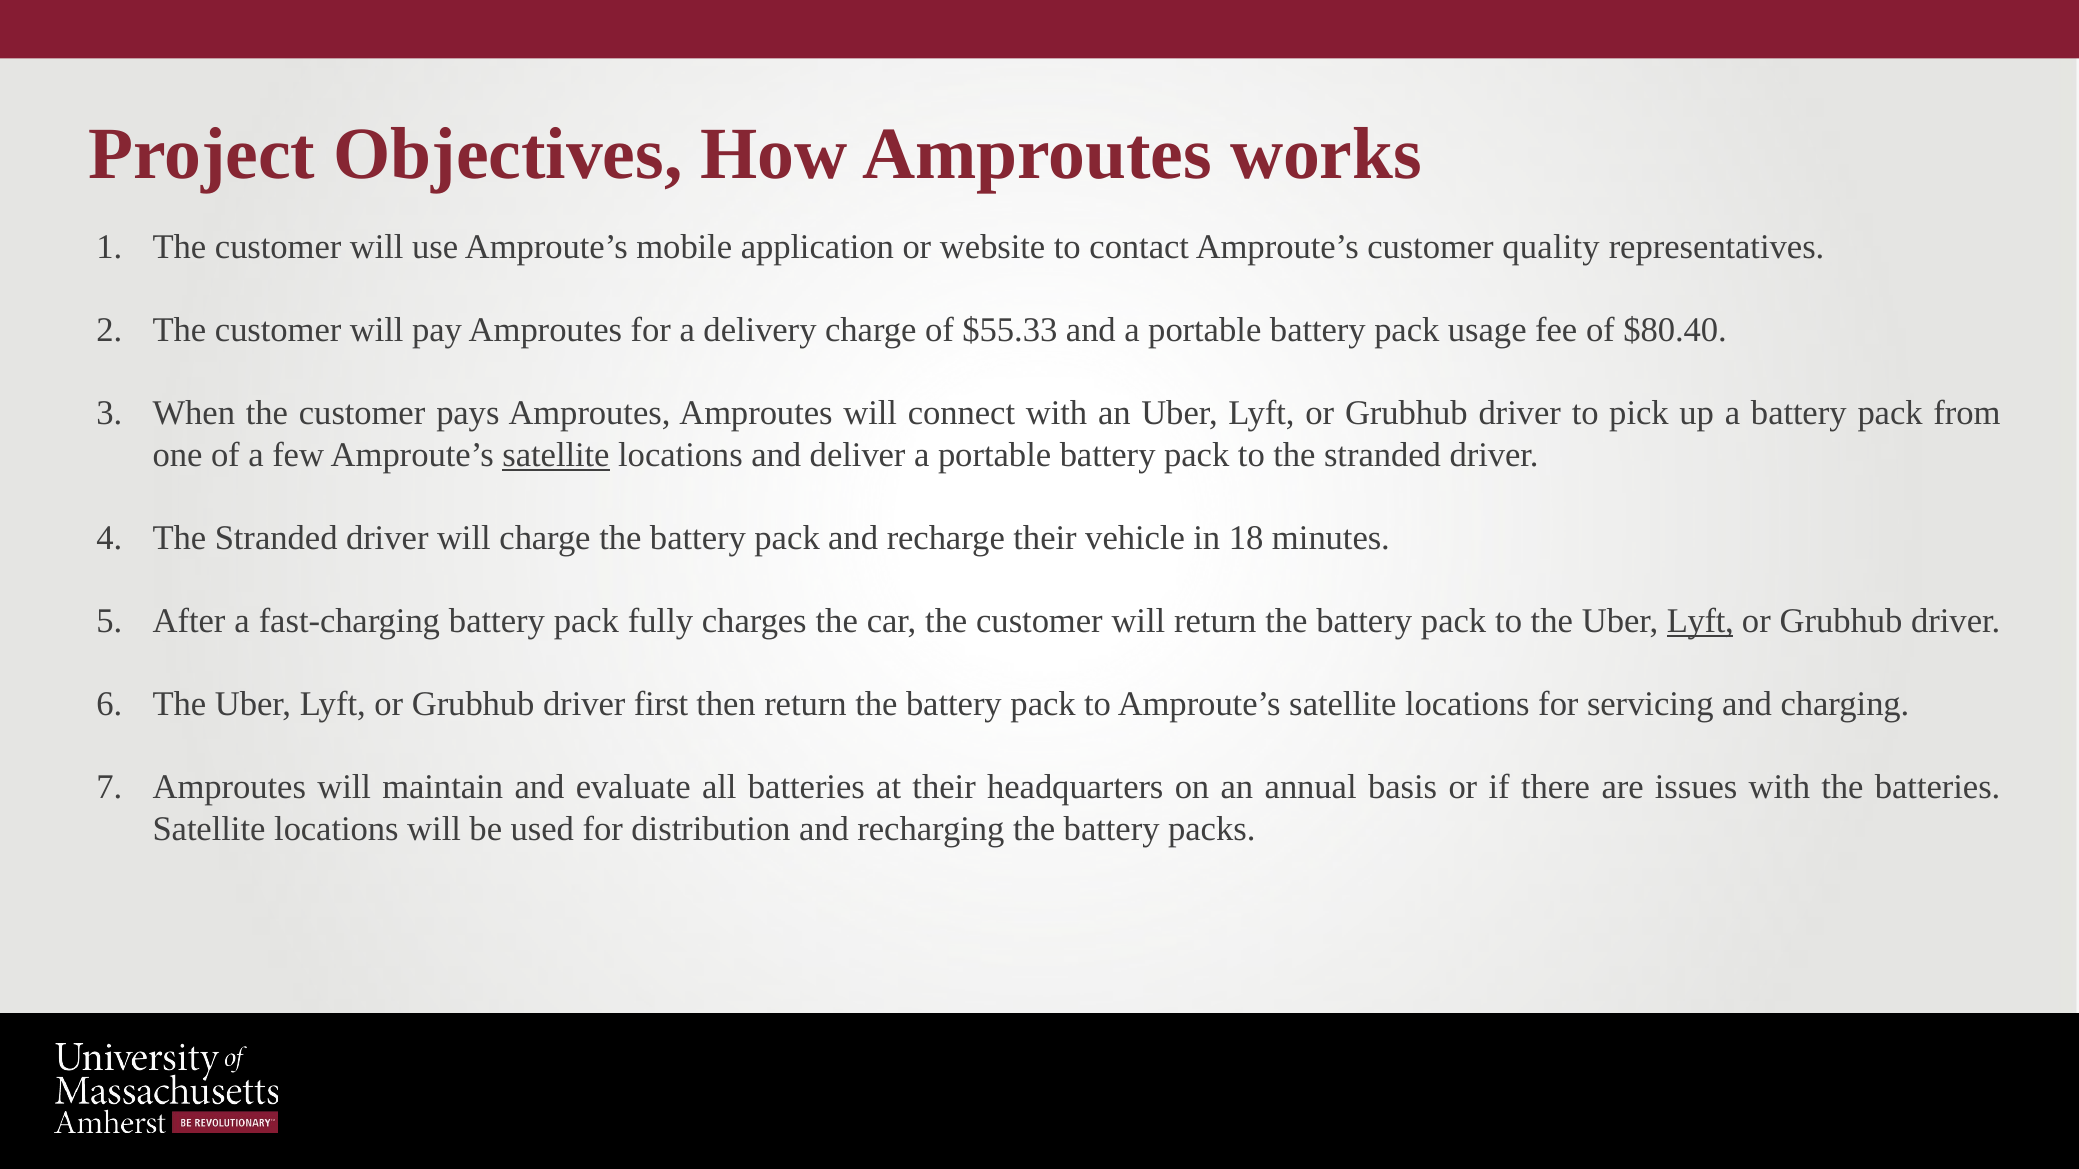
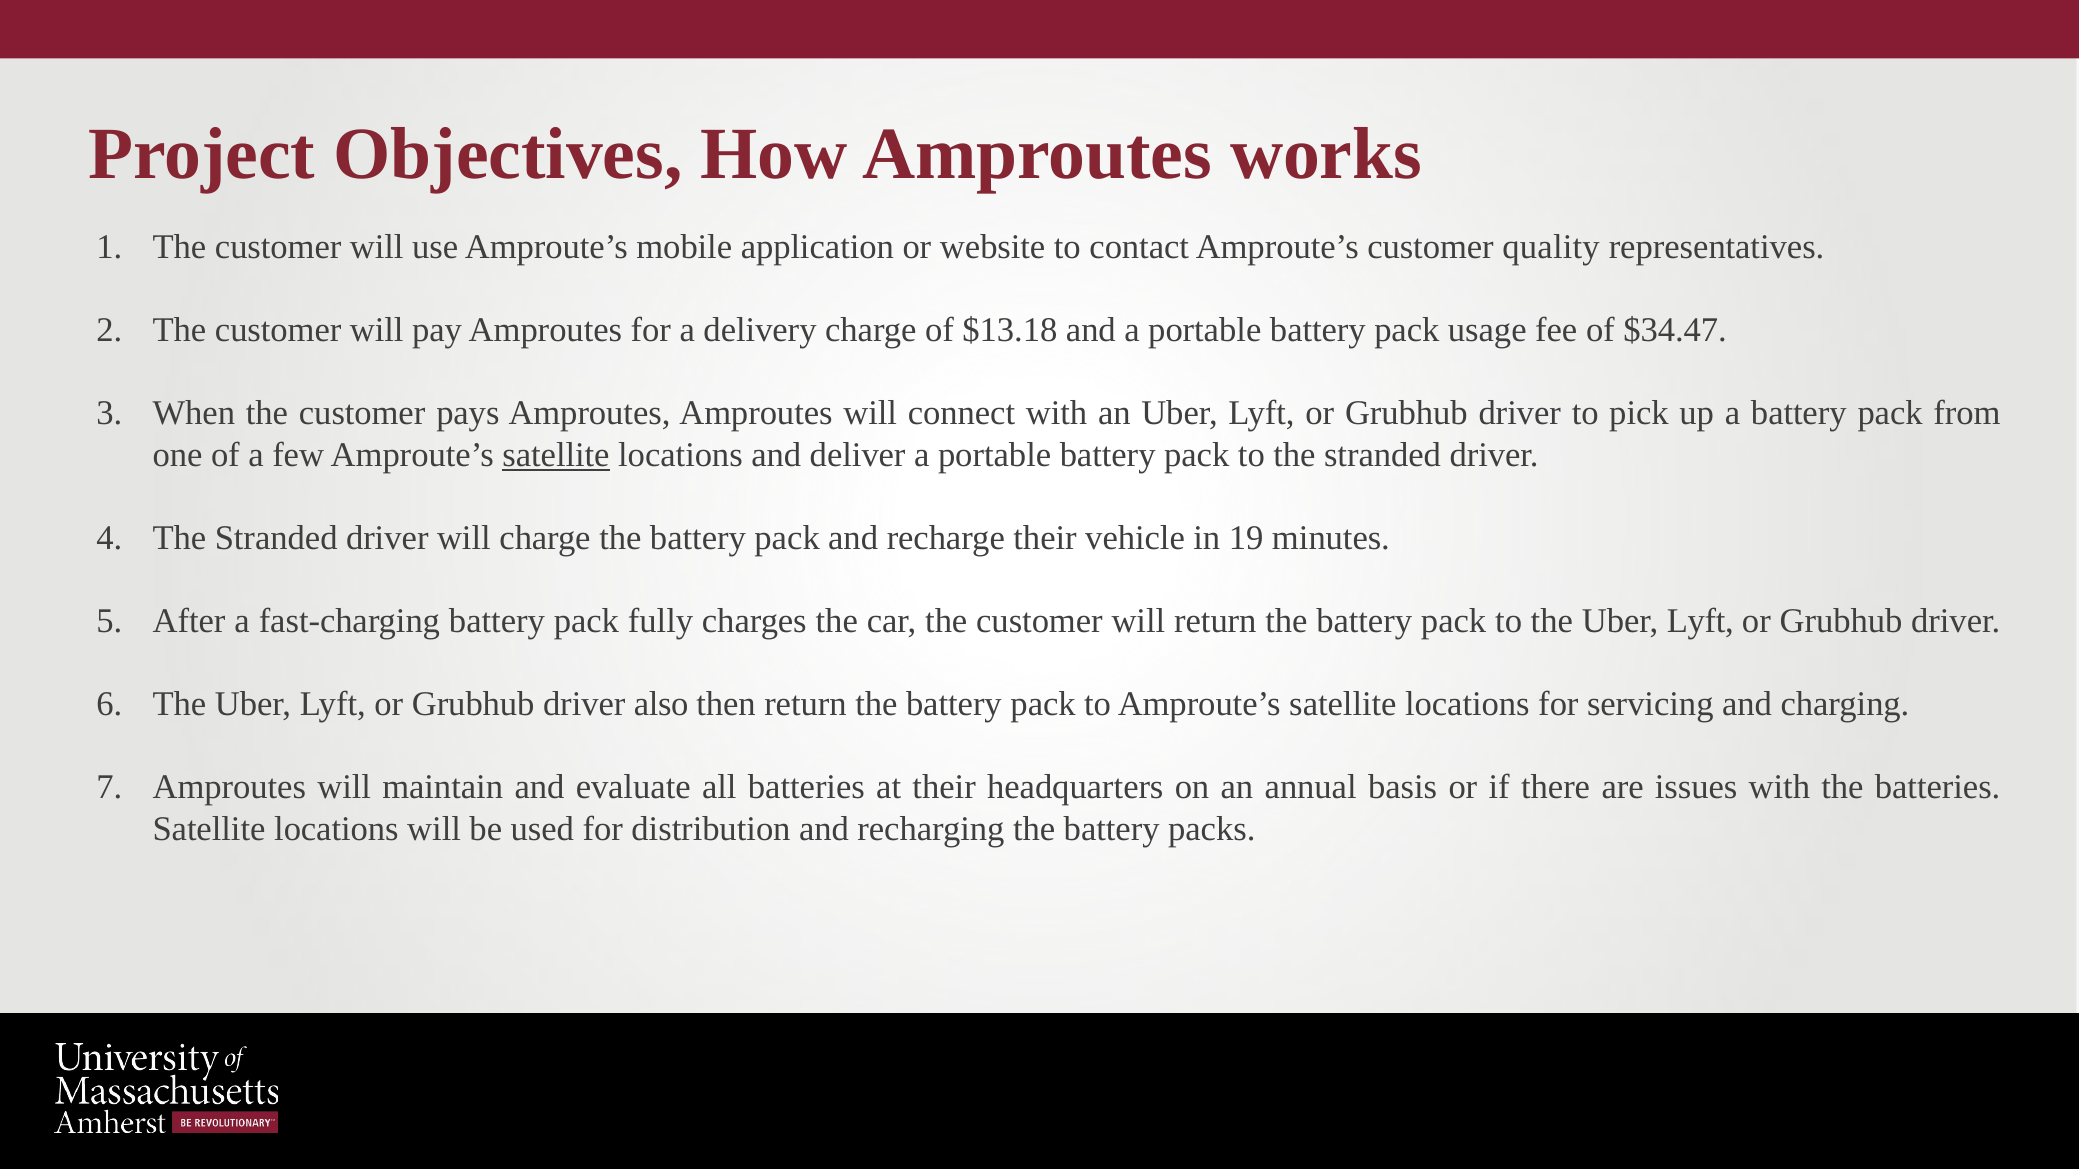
$55.33: $55.33 -> $13.18
$80.40: $80.40 -> $34.47
18: 18 -> 19
Lyft at (1700, 621) underline: present -> none
first: first -> also
